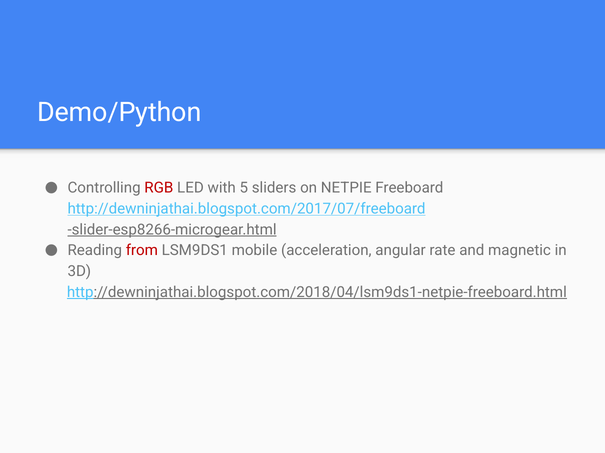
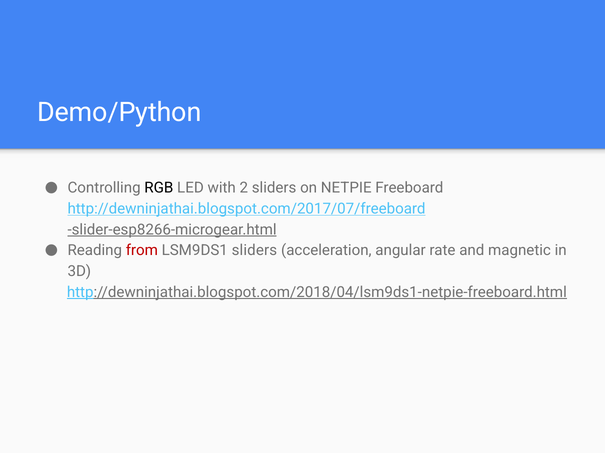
RGB colour: red -> black
5: 5 -> 2
LSM9DS1 mobile: mobile -> sliders
